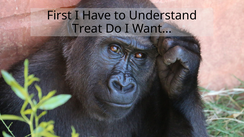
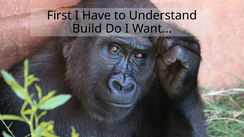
Treat: Treat -> Build
